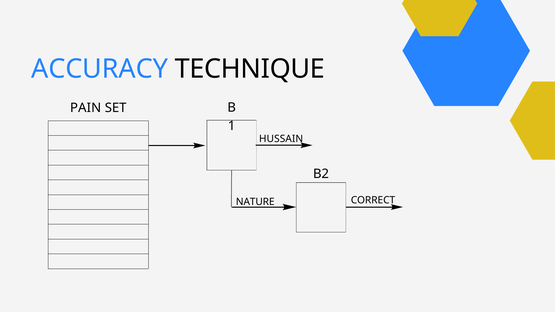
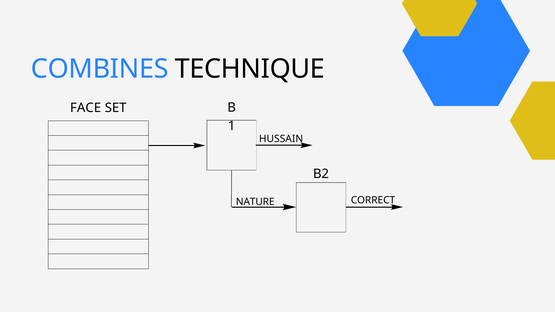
ACCURACY: ACCURACY -> COMBINES
PAIN: PAIN -> FACE
